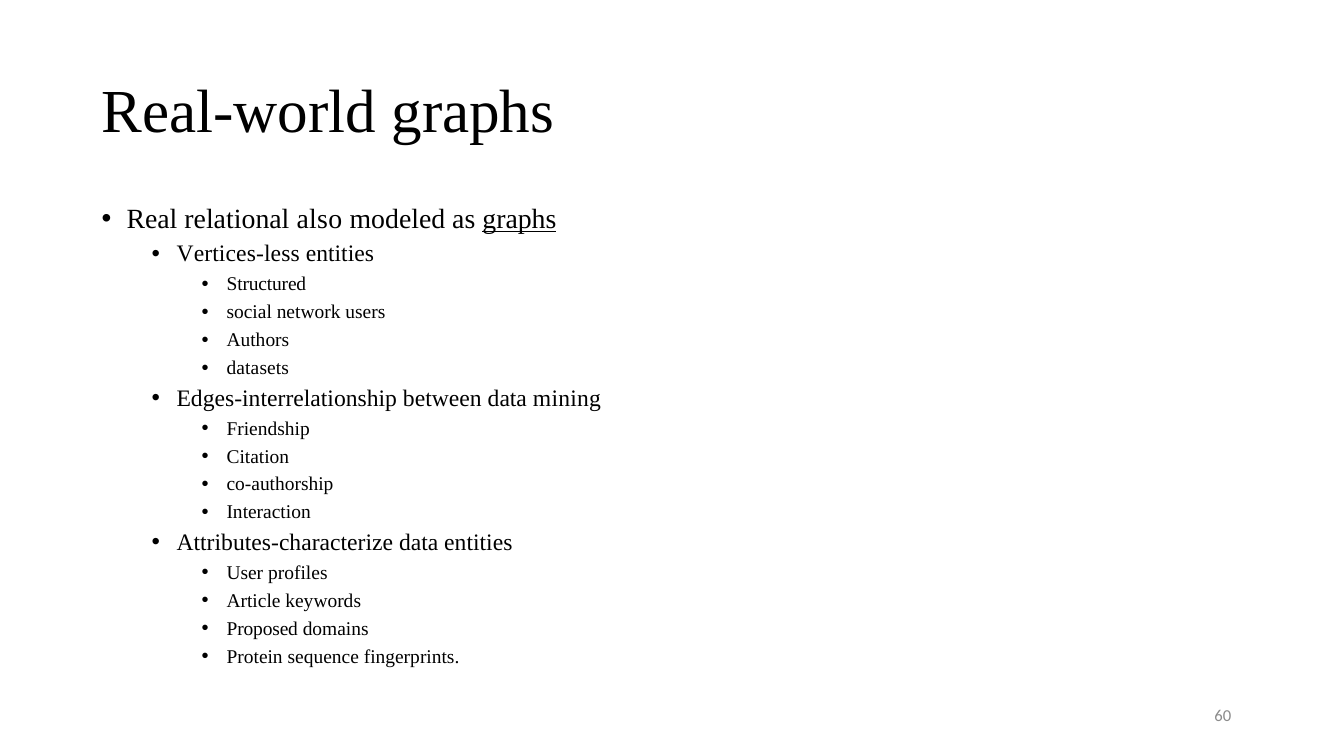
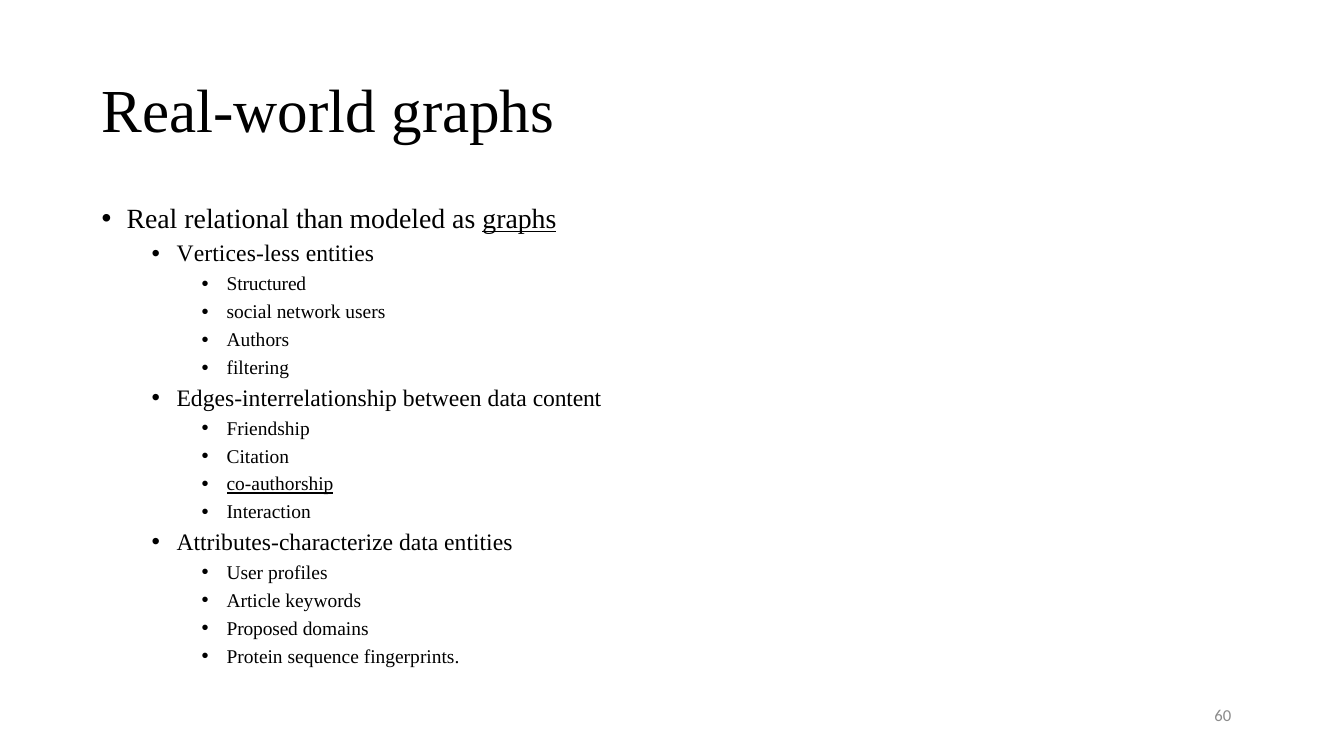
also: also -> than
datasets: datasets -> filtering
mining: mining -> content
co-authorship underline: none -> present
